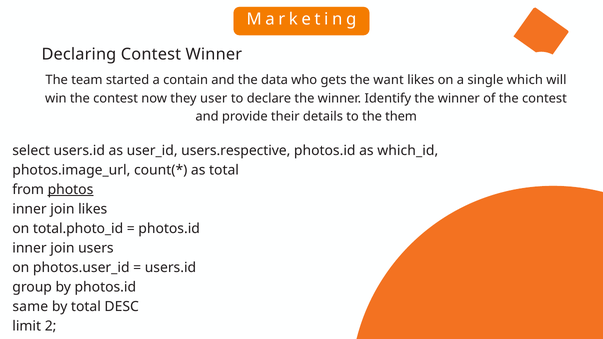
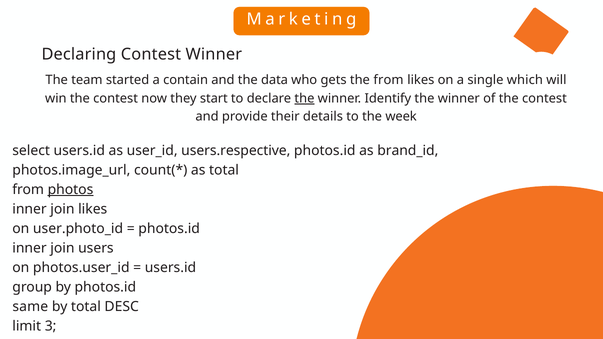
the want: want -> from
user: user -> start
the at (304, 98) underline: none -> present
them: them -> week
which_id: which_id -> brand_id
total.photo_id: total.photo_id -> user.photo_id
2: 2 -> 3
